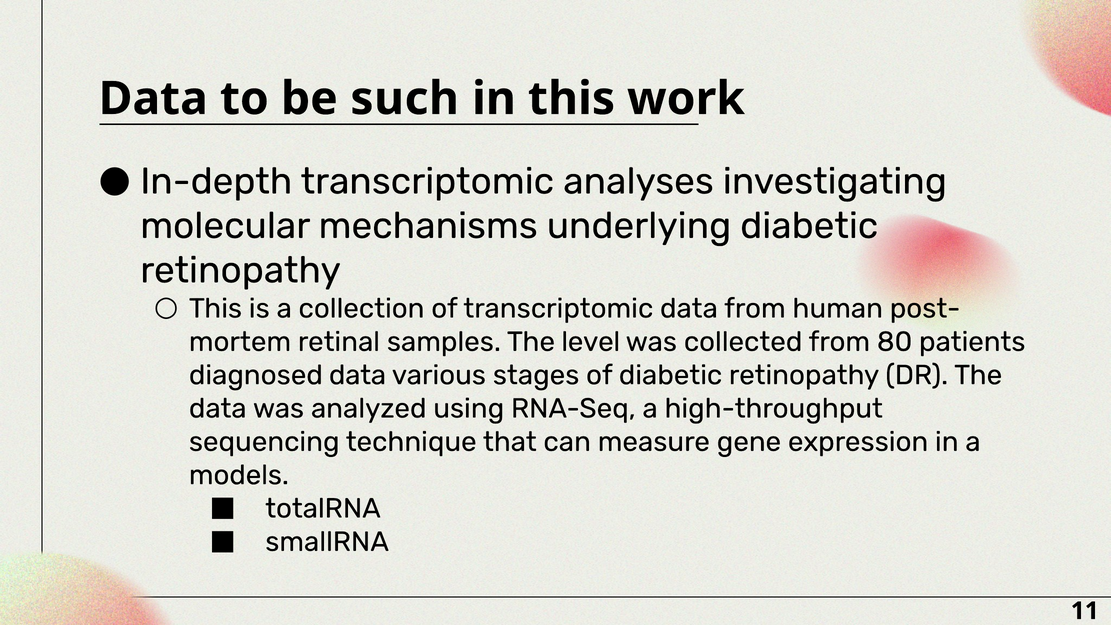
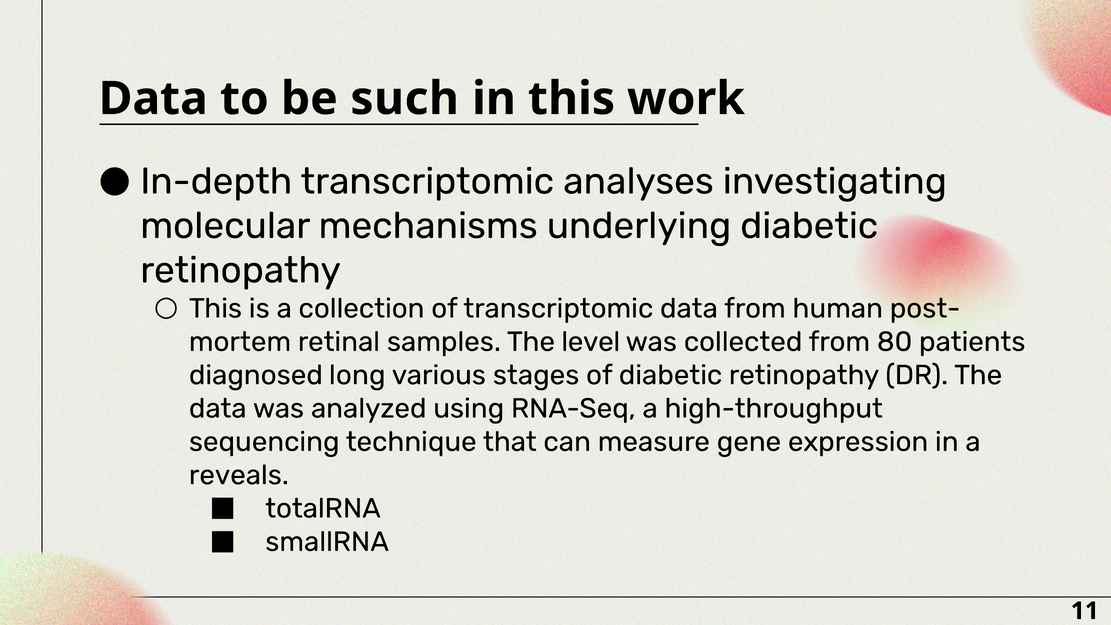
diagnosed data: data -> long
models: models -> reveals
